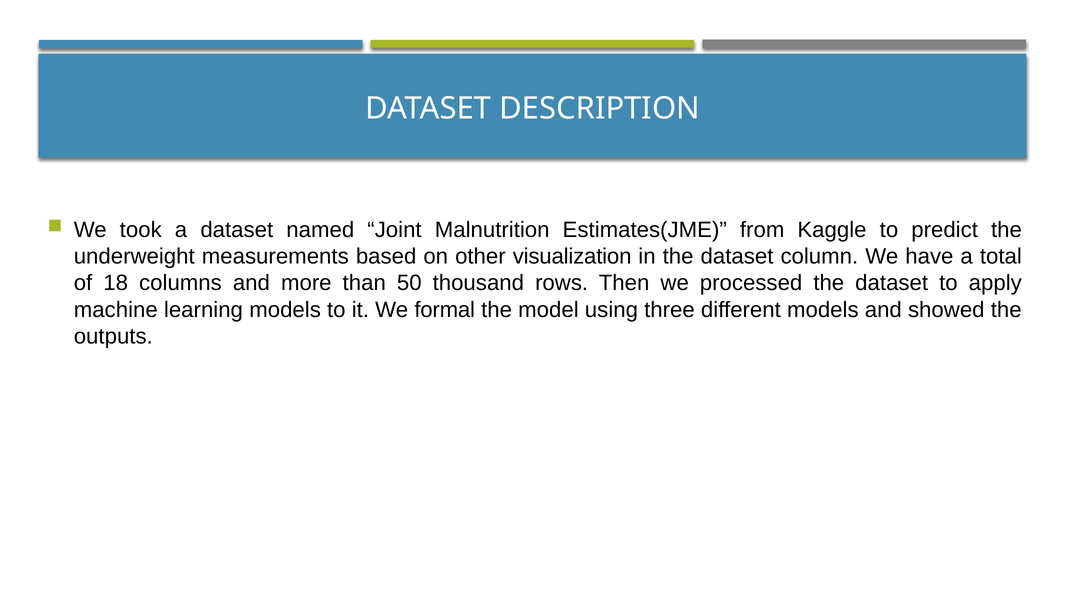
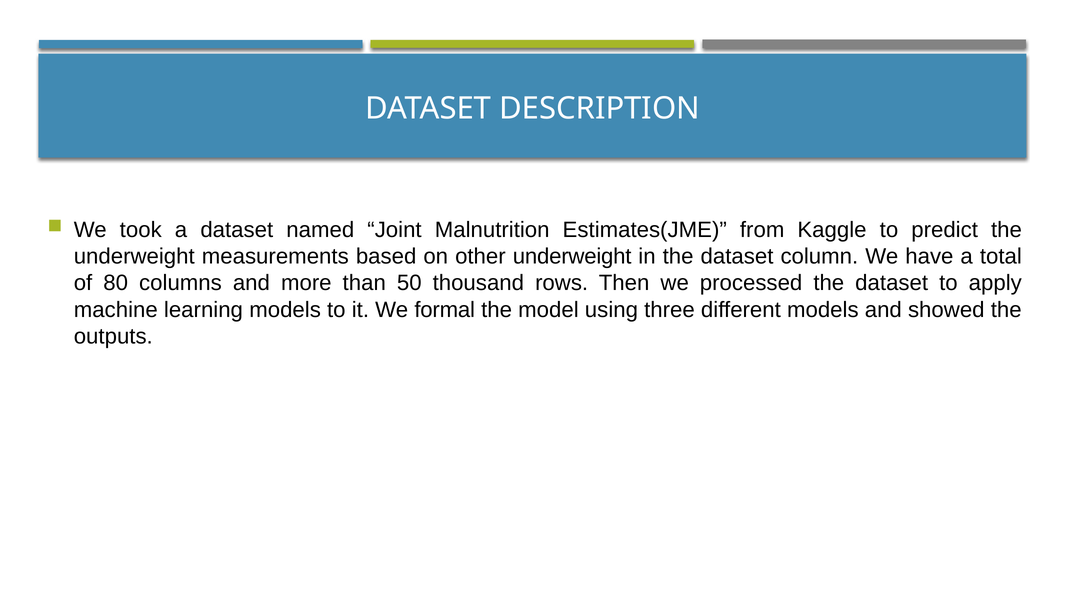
other visualization: visualization -> underweight
18: 18 -> 80
